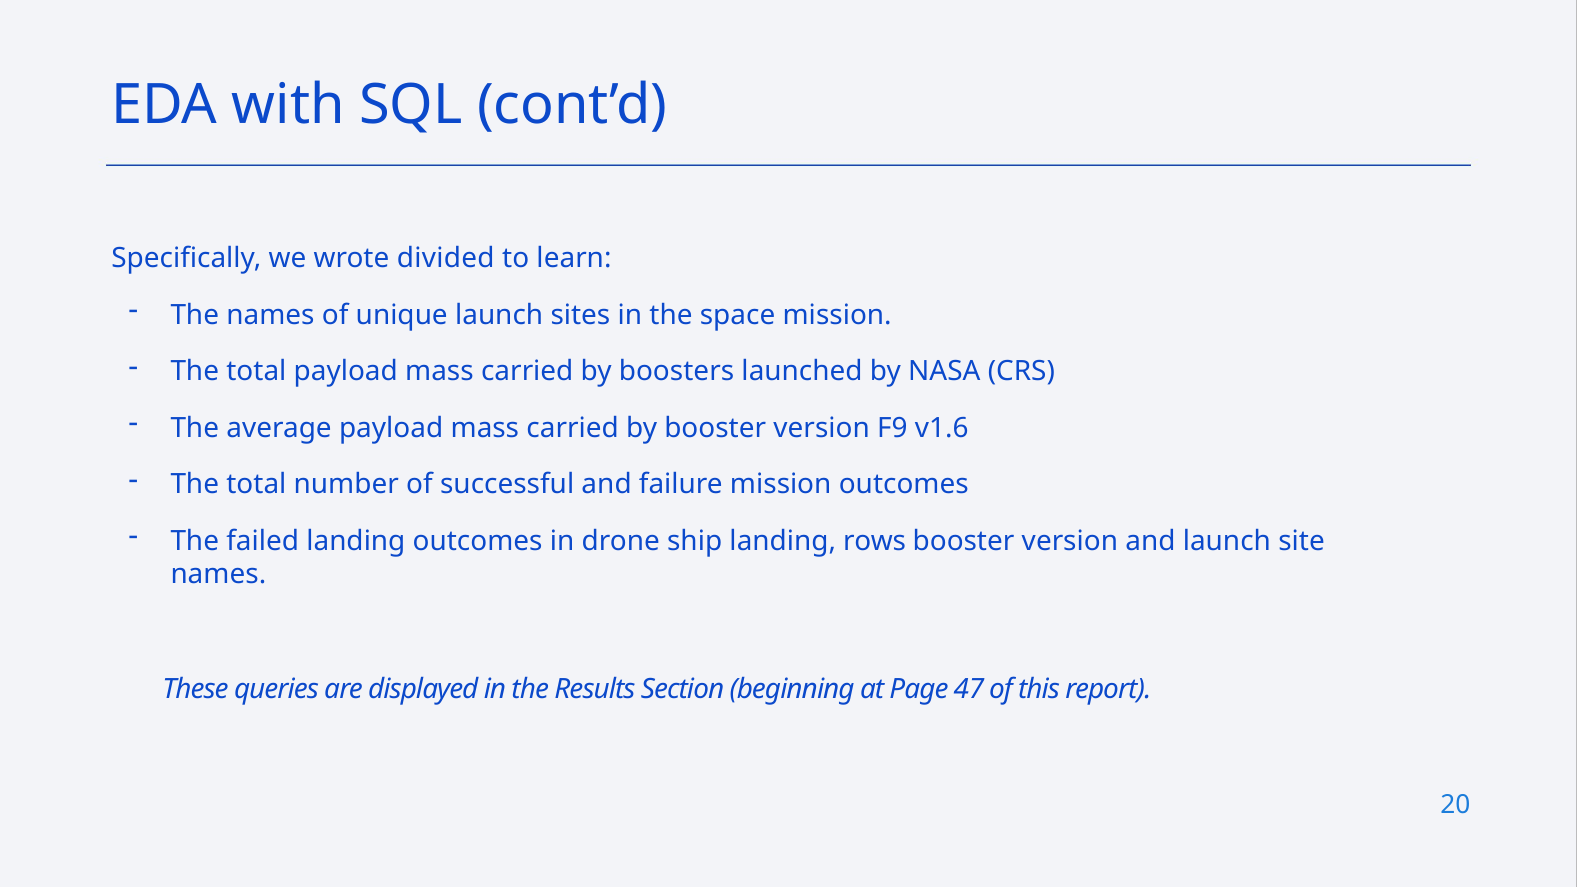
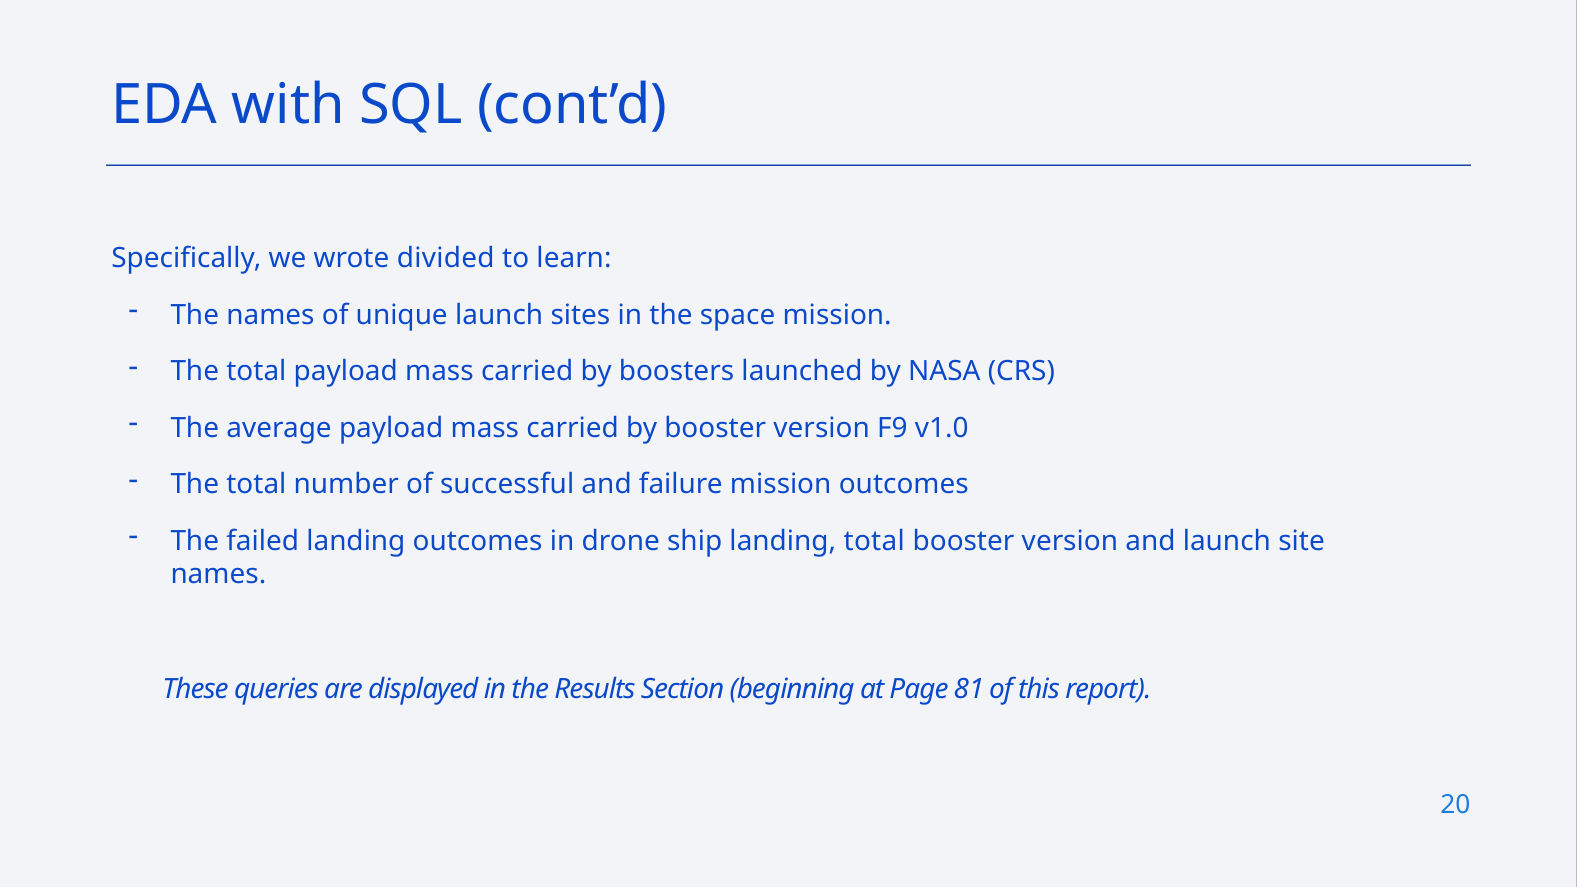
v1.6: v1.6 -> v1.0
landing rows: rows -> total
47: 47 -> 81
